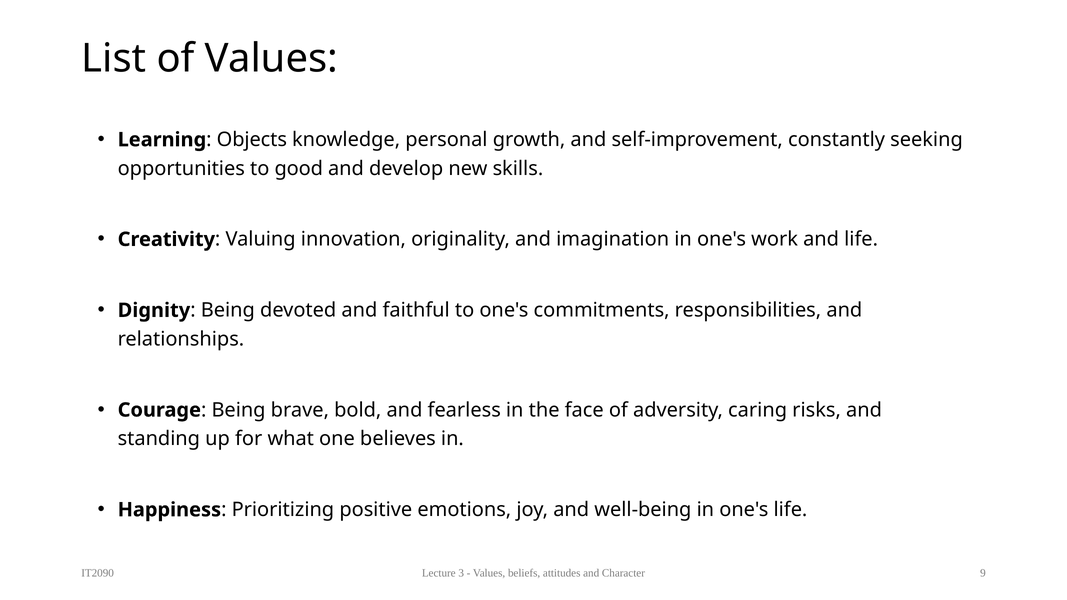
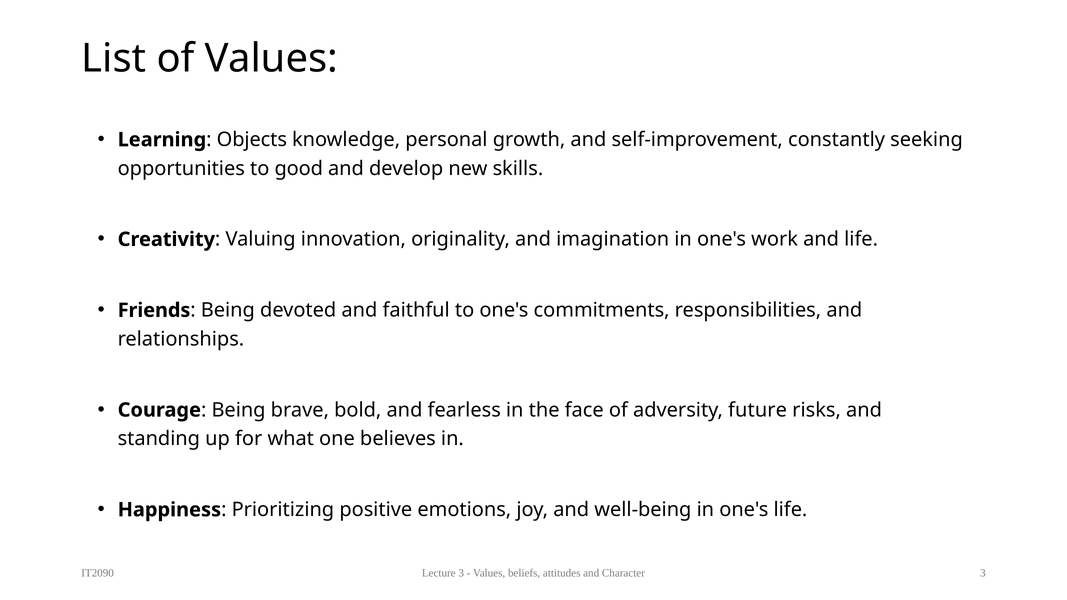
Dignity: Dignity -> Friends
caring: caring -> future
Character 9: 9 -> 3
